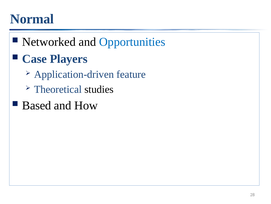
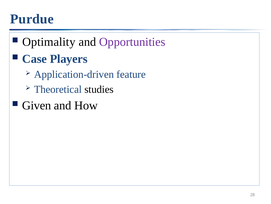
Normal: Normal -> Purdue
Networked: Networked -> Optimality
Opportunities colour: blue -> purple
Based: Based -> Given
